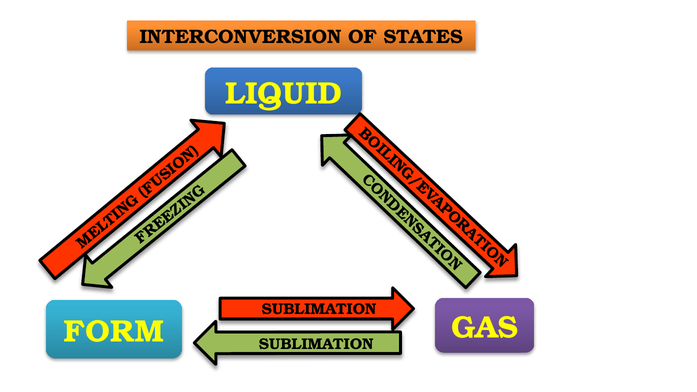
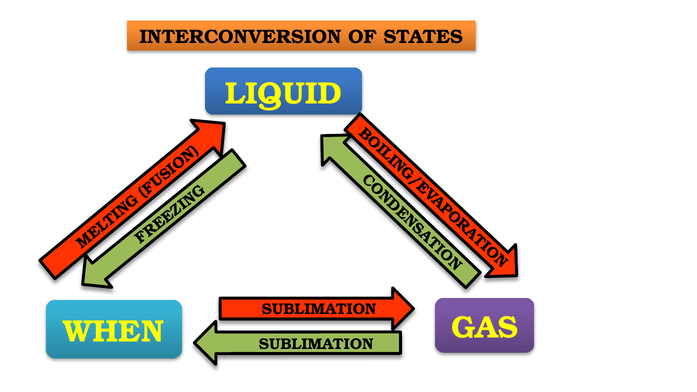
FORM: FORM -> WHEN
